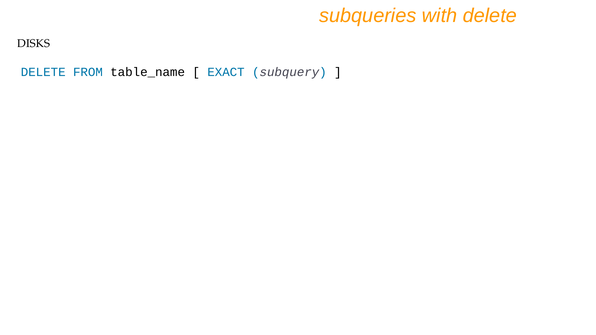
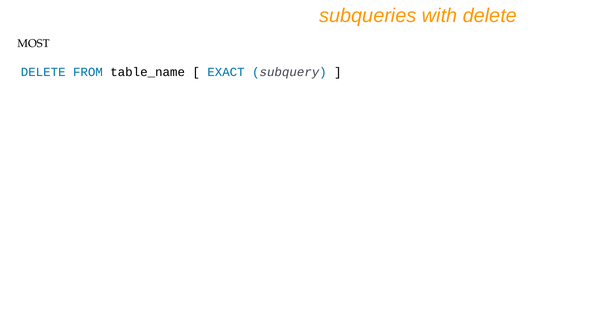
DISKS: DISKS -> MOST
